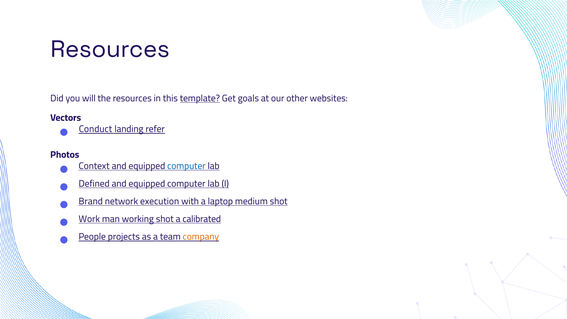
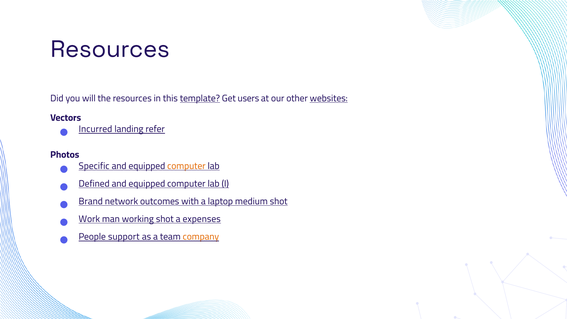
goals: goals -> users
websites underline: none -> present
Conduct: Conduct -> Incurred
Context: Context -> Specific
computer at (186, 166) colour: blue -> orange
execution: execution -> outcomes
calibrated: calibrated -> expenses
projects: projects -> support
